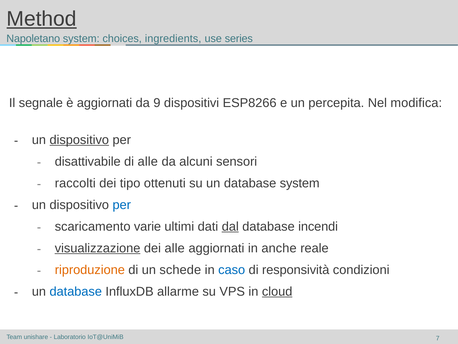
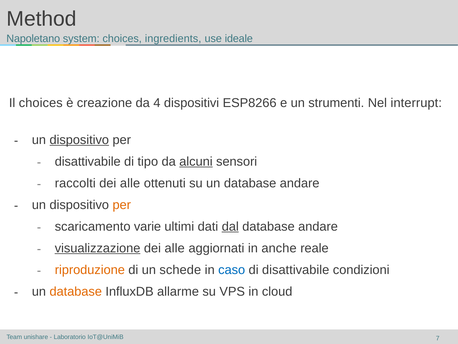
Method underline: present -> none
series: series -> ideale
Il segnale: segnale -> choices
è aggiornati: aggiornati -> creazione
9: 9 -> 4
percepita: percepita -> strumenti
modifica: modifica -> interrupt
di alle: alle -> tipo
alcuni underline: none -> present
tipo at (130, 183): tipo -> alle
un database system: system -> andare
per at (122, 205) colour: blue -> orange
incendi at (318, 226): incendi -> andare
di responsività: responsività -> disattivabile
database at (76, 291) colour: blue -> orange
cloud underline: present -> none
